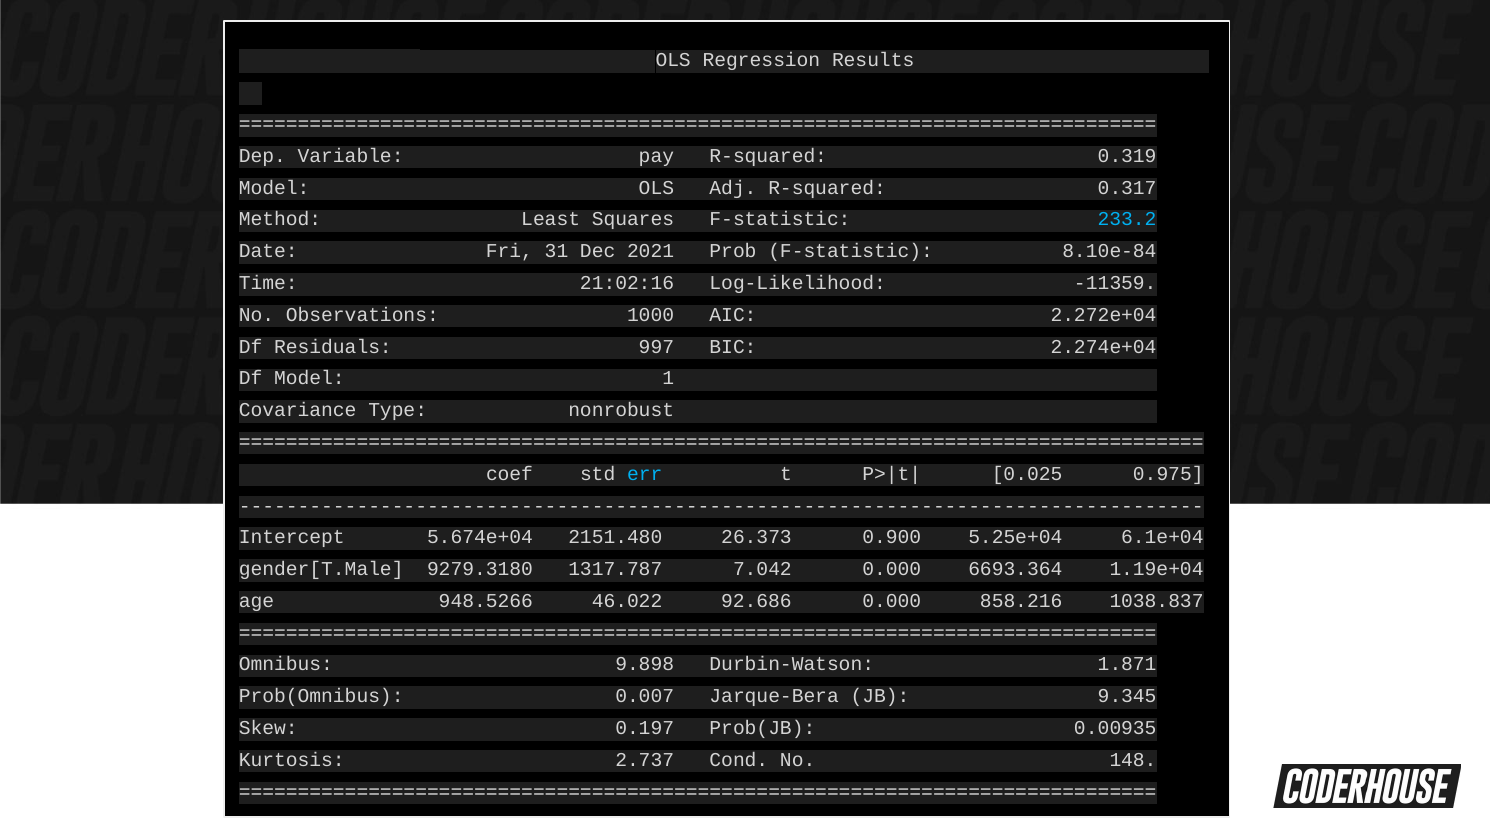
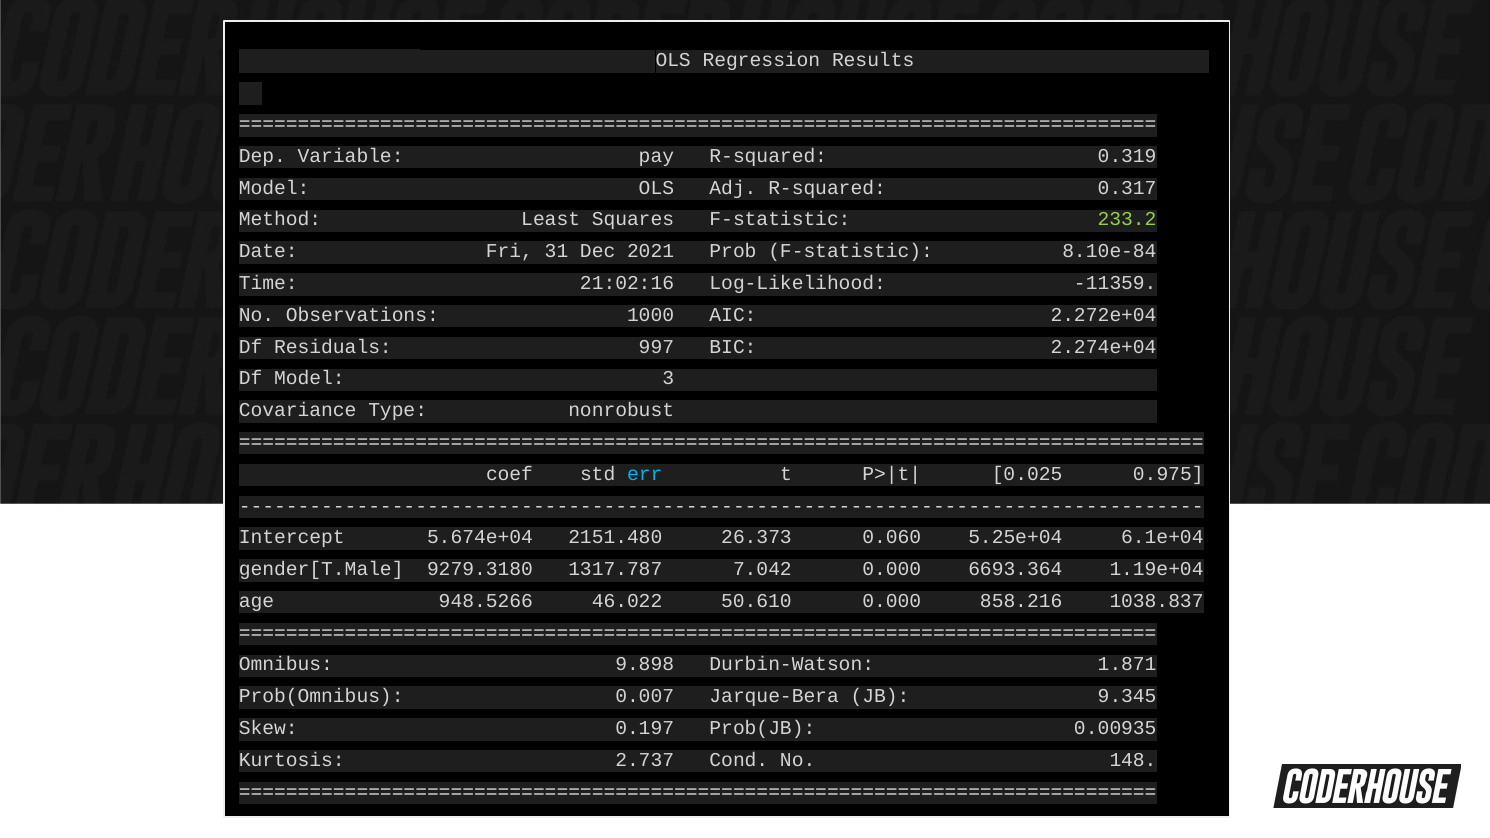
233.2 colour: light blue -> light green
1: 1 -> 3
0.900: 0.900 -> 0.060
92.686: 92.686 -> 50.610
